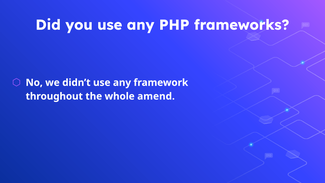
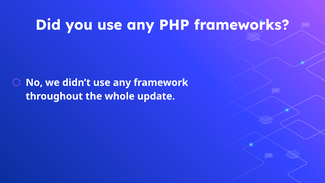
amend: amend -> update
